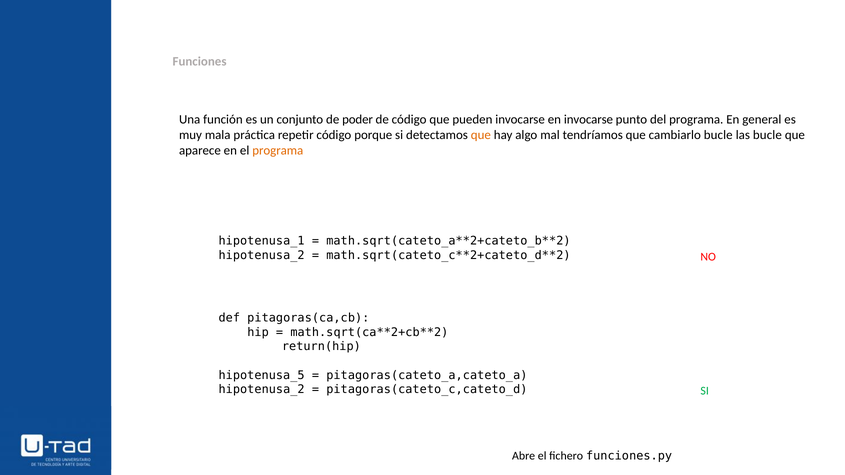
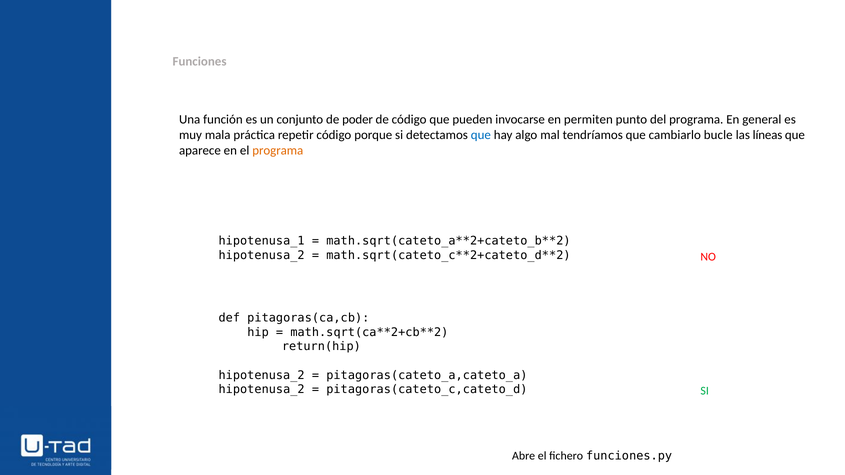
en invocarse: invocarse -> permiten
que at (481, 135) colour: orange -> blue
las bucle: bucle -> líneas
hipotenusa_5 at (262, 375): hipotenusa_5 -> hipotenusa_2
